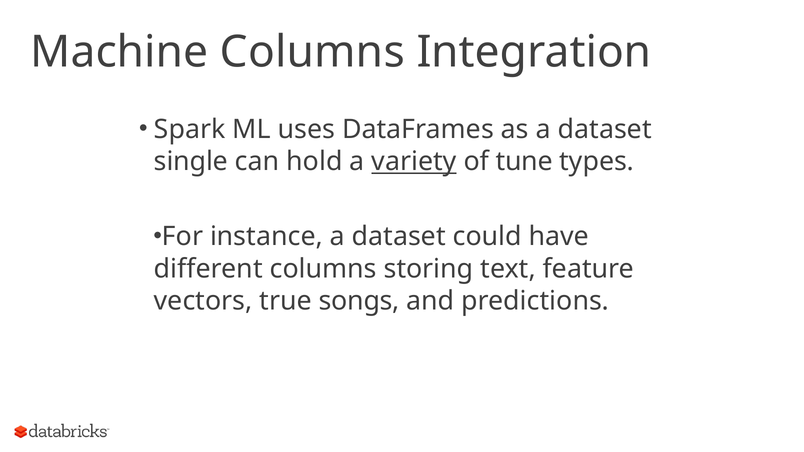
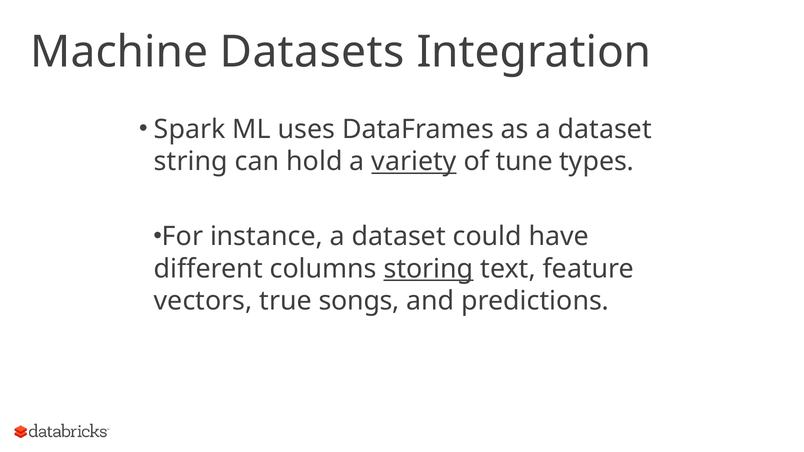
Machine Columns: Columns -> Datasets
single: single -> string
storing underline: none -> present
